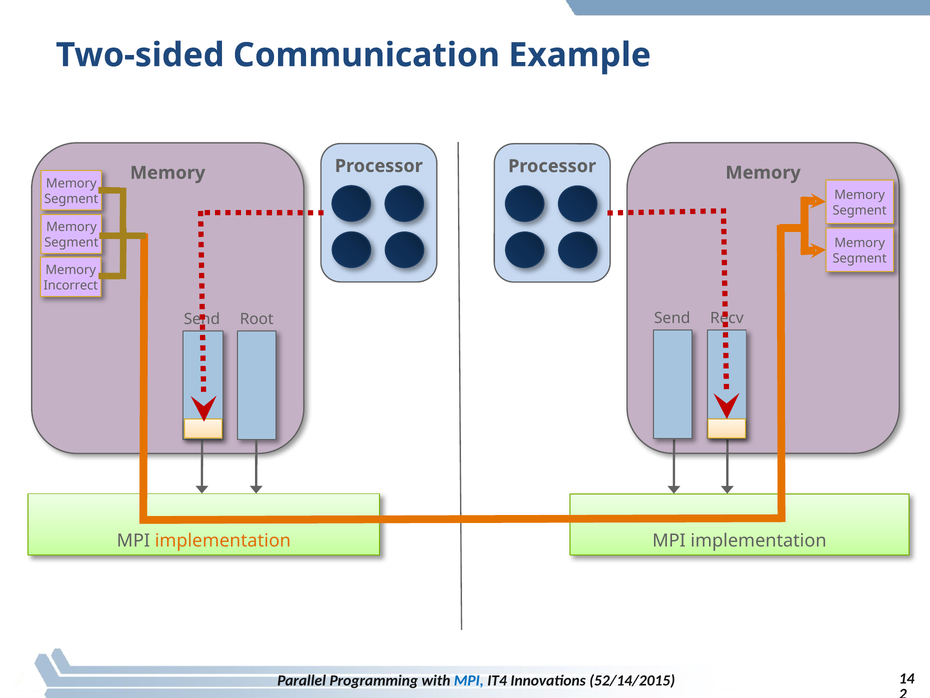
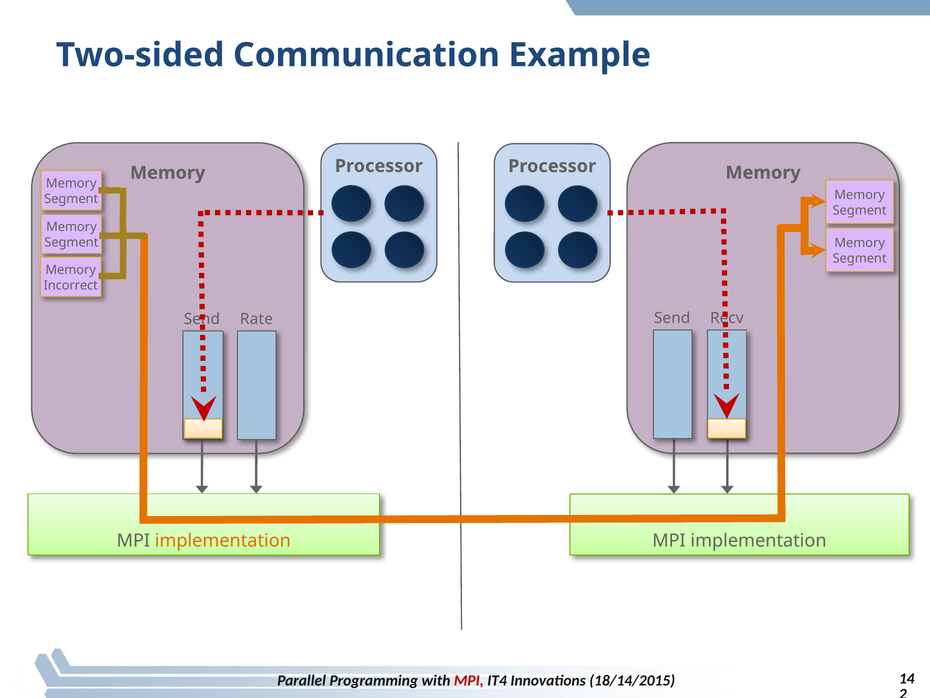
Root: Root -> Rate
MPI at (469, 680) colour: blue -> red
52/14/2015: 52/14/2015 -> 18/14/2015
